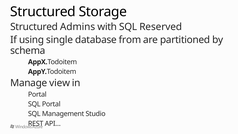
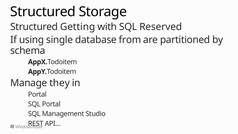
Admins: Admins -> Getting
view: view -> they
